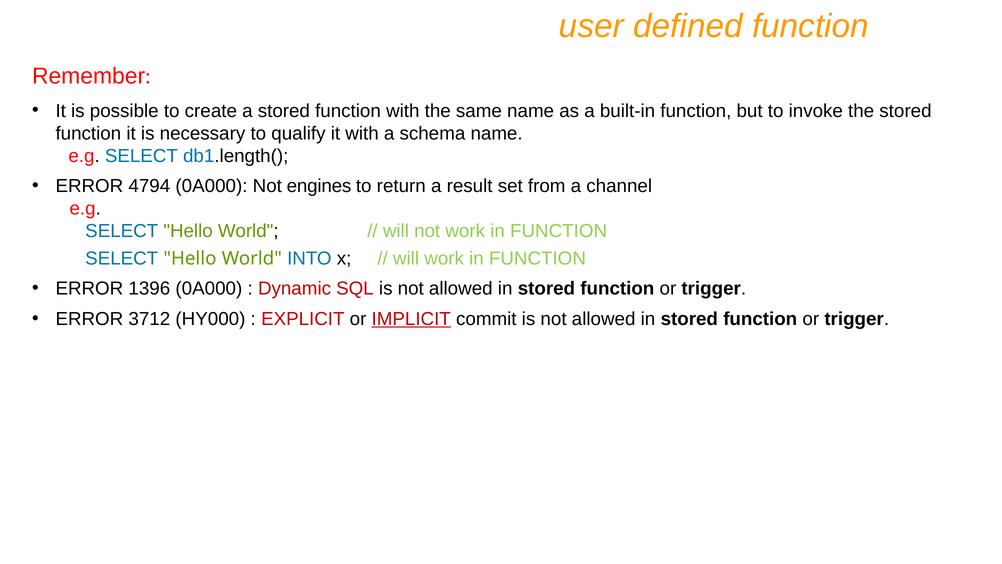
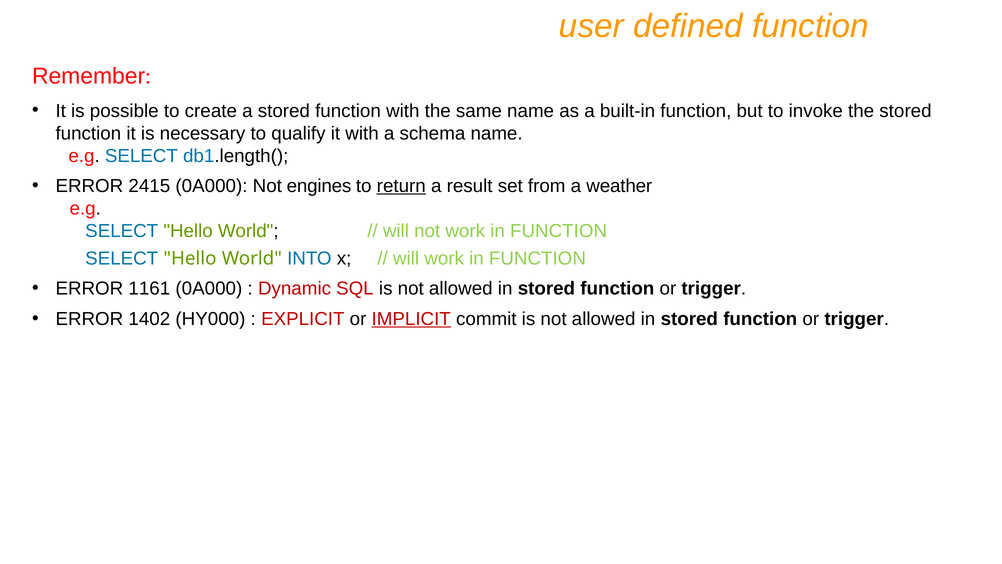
4794: 4794 -> 2415
return underline: none -> present
channel: channel -> weather
1396: 1396 -> 1161
3712: 3712 -> 1402
